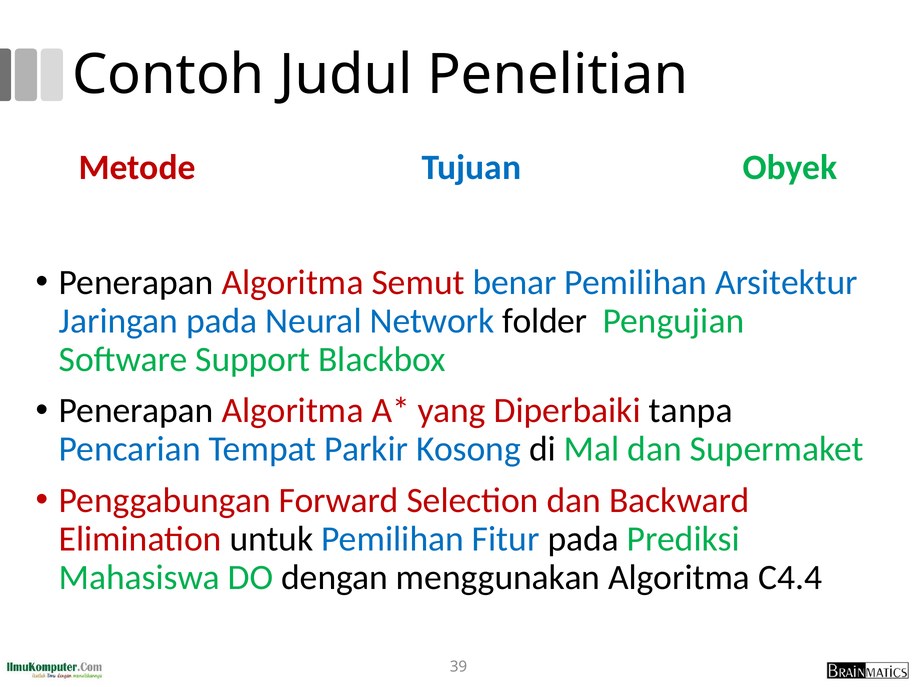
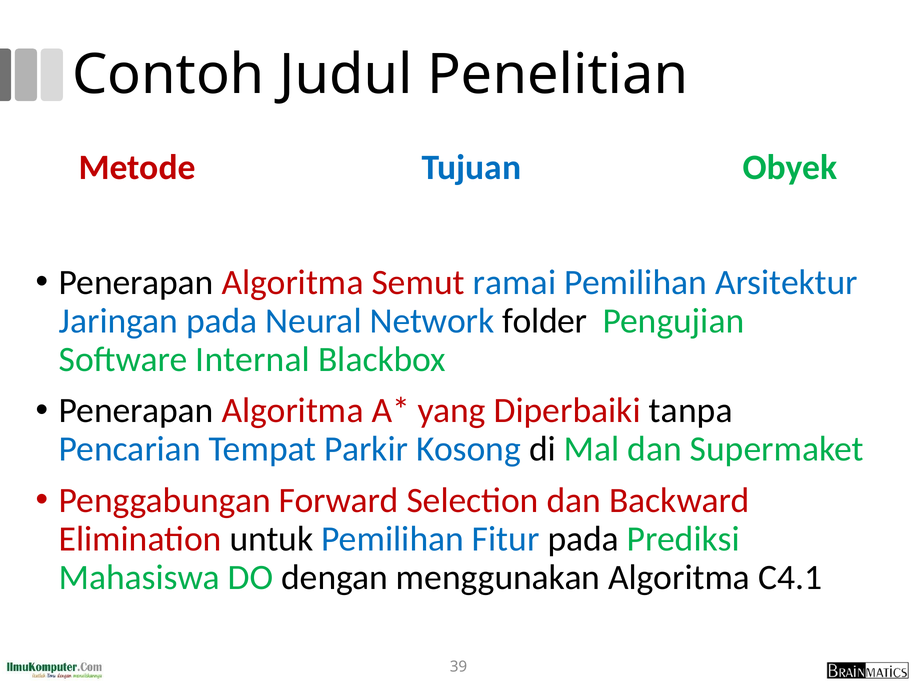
benar: benar -> ramai
Support: Support -> Internal
C4.4: C4.4 -> C4.1
